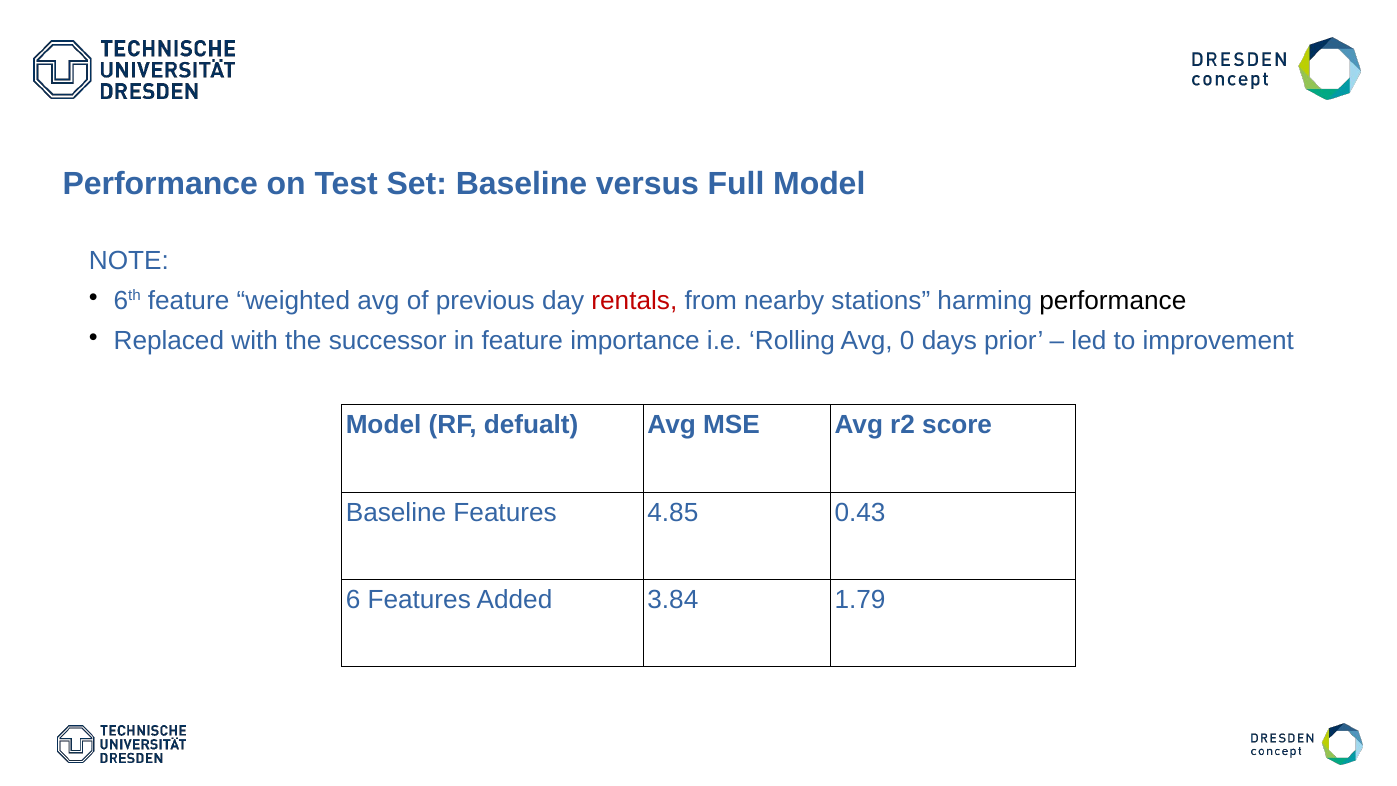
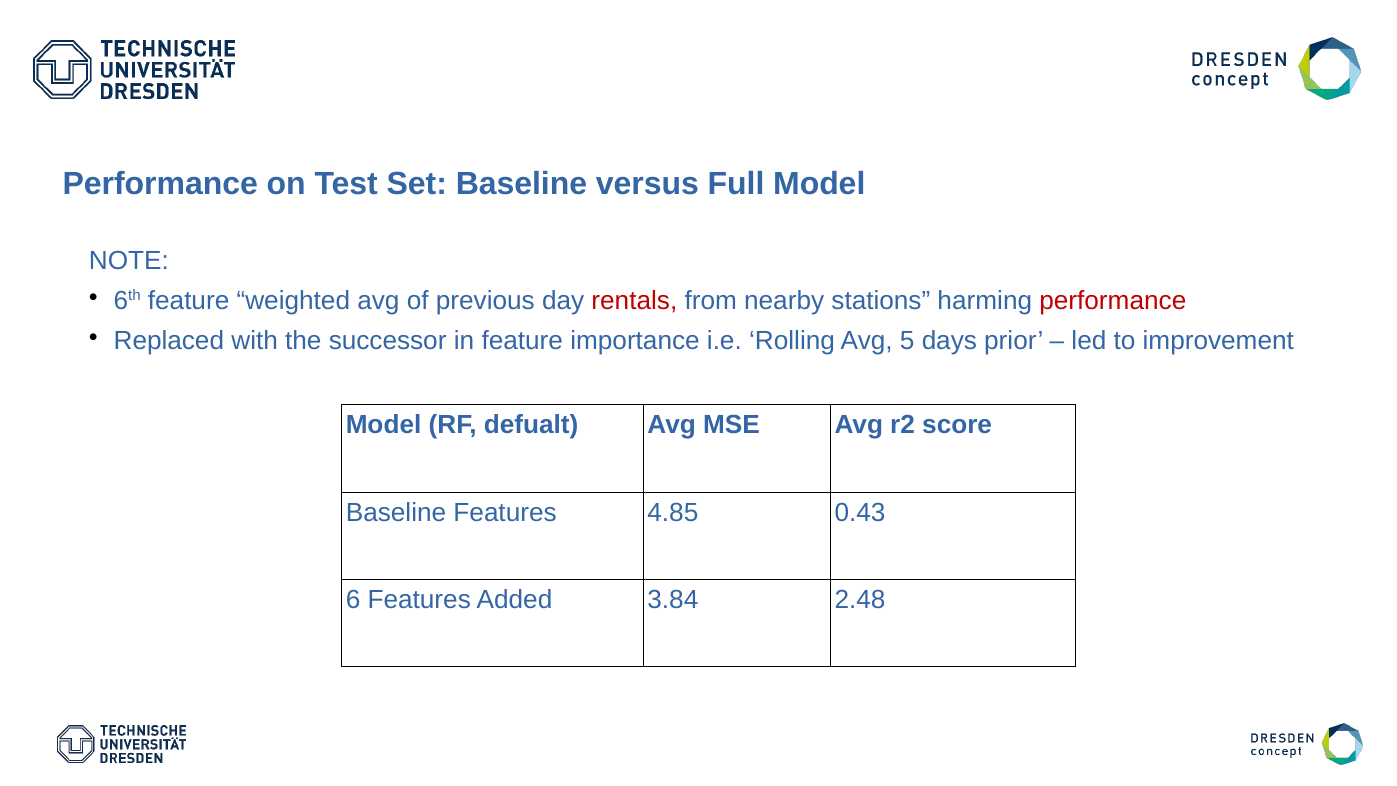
performance at (1113, 301) colour: black -> red
0: 0 -> 5
1.79: 1.79 -> 2.48
